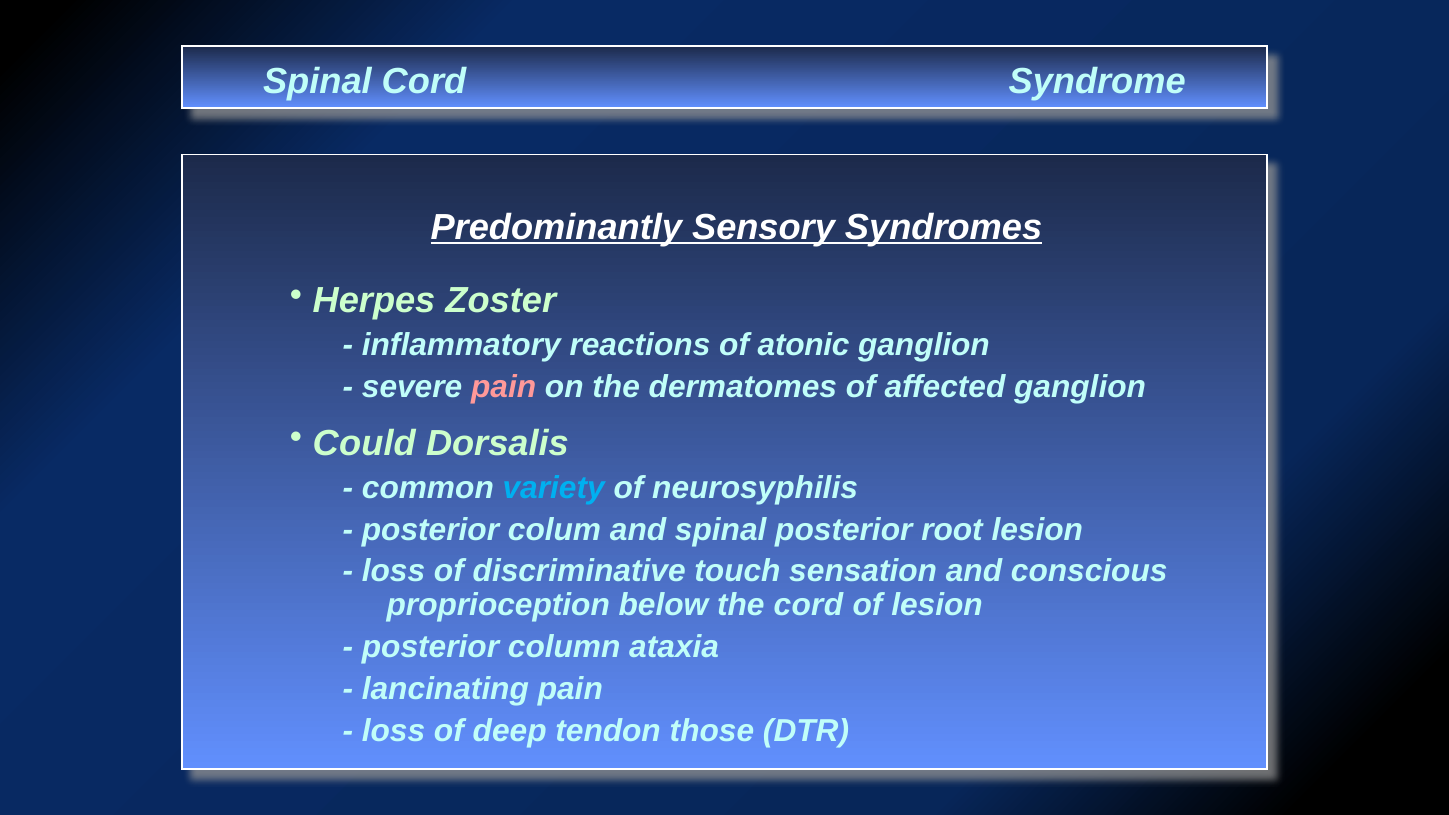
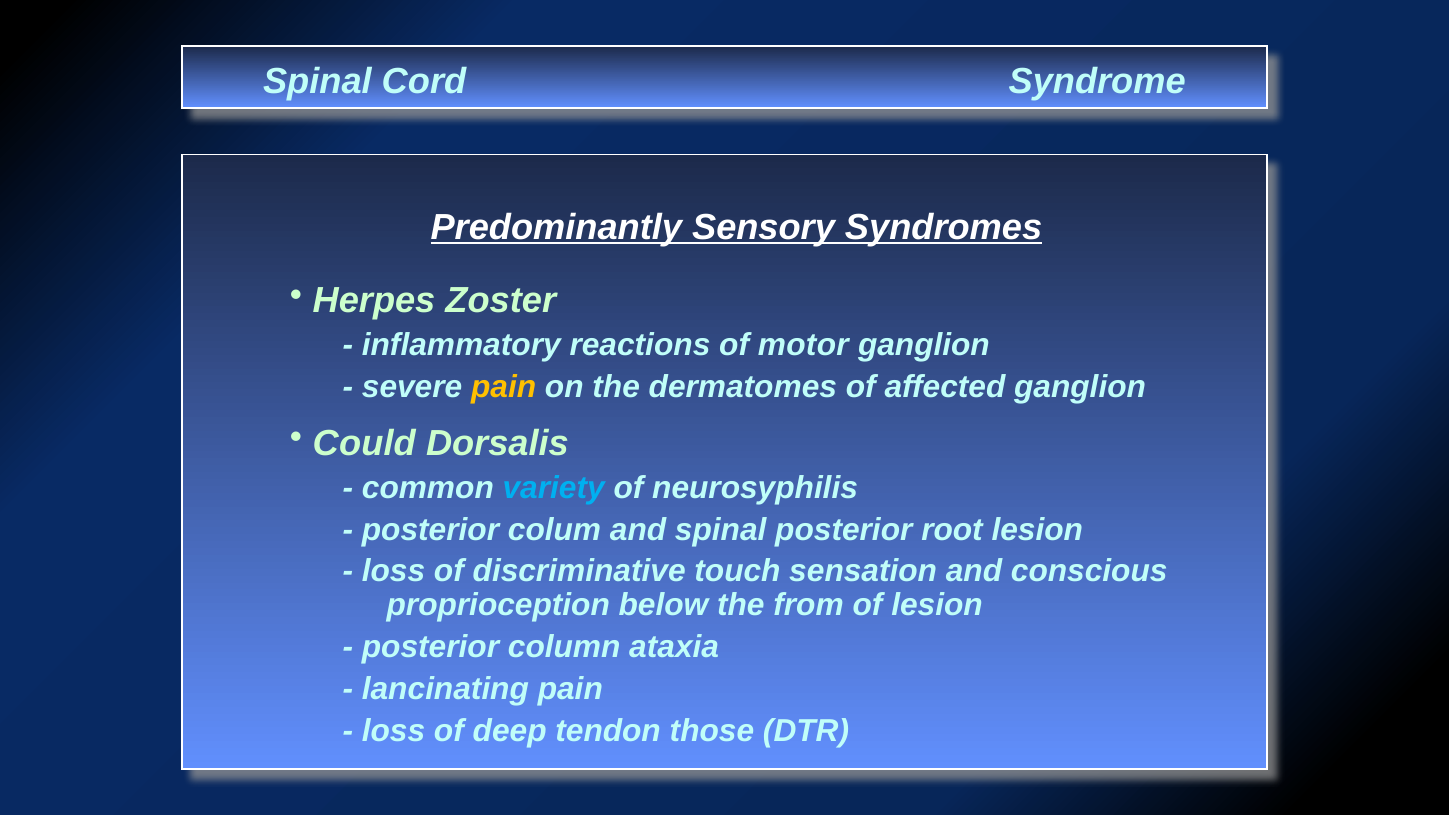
atonic: atonic -> motor
pain at (504, 387) colour: pink -> yellow
the cord: cord -> from
